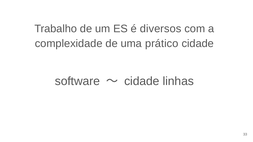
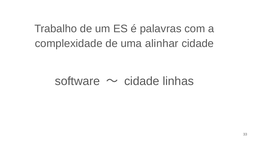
diversos: diversos -> palavras
prático: prático -> alinhar
